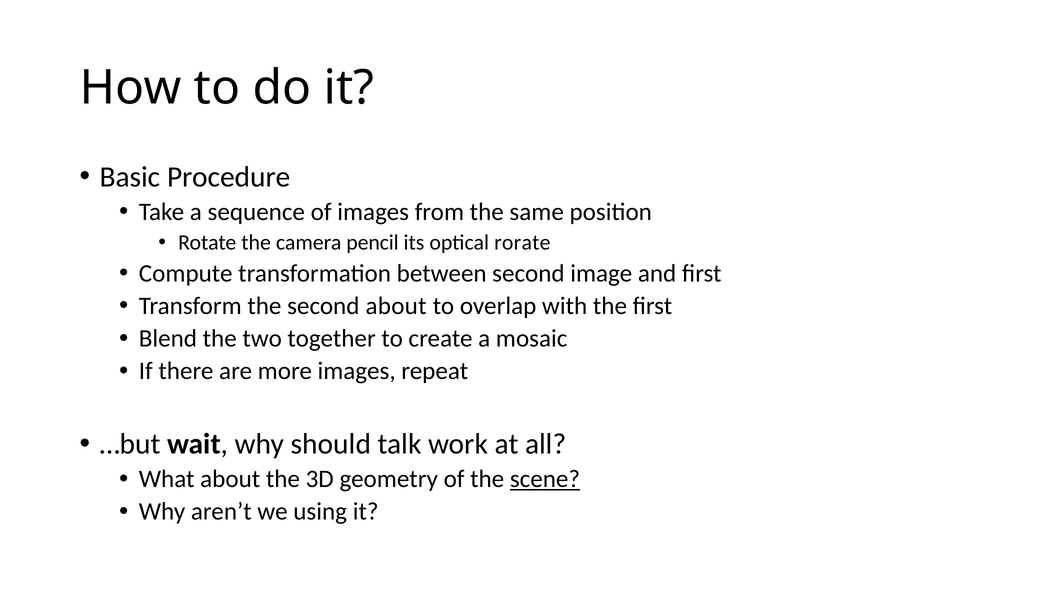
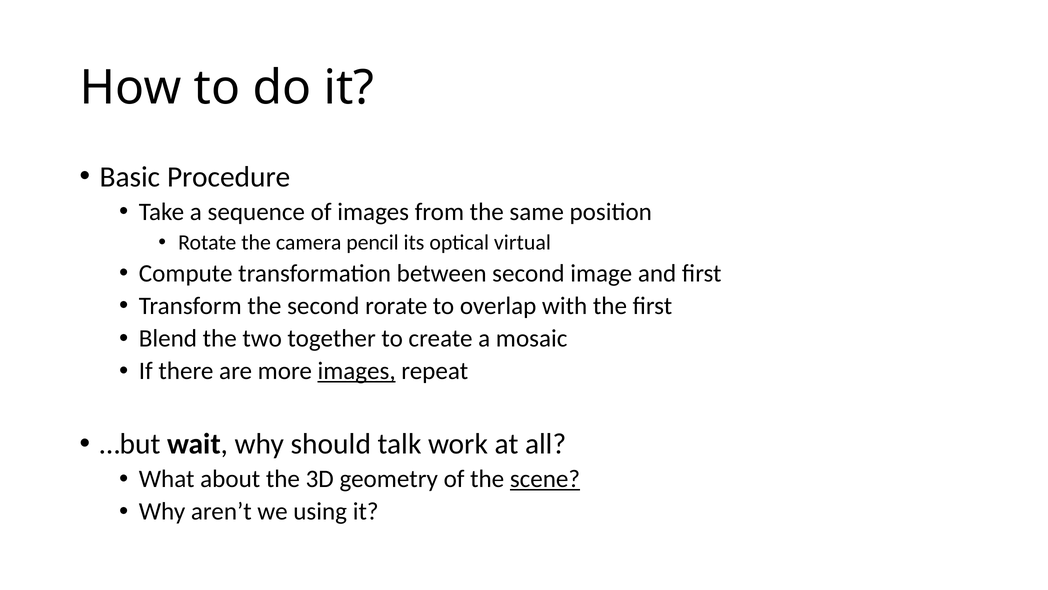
rorate: rorate -> virtual
second about: about -> rorate
images at (357, 371) underline: none -> present
